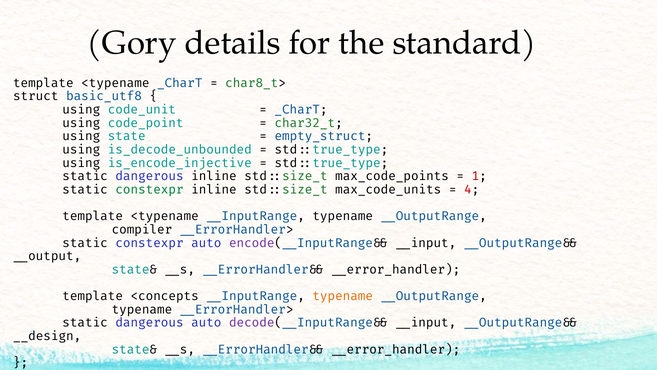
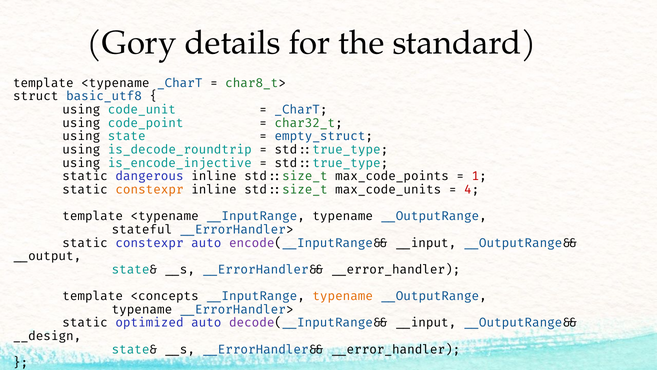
is_decode_unbounded: is_decode_unbounded -> is_decode_roundtrip
constexpr at (150, 189) colour: green -> orange
compiler: compiler -> stateful
dangerous at (150, 323): dangerous -> optimized
